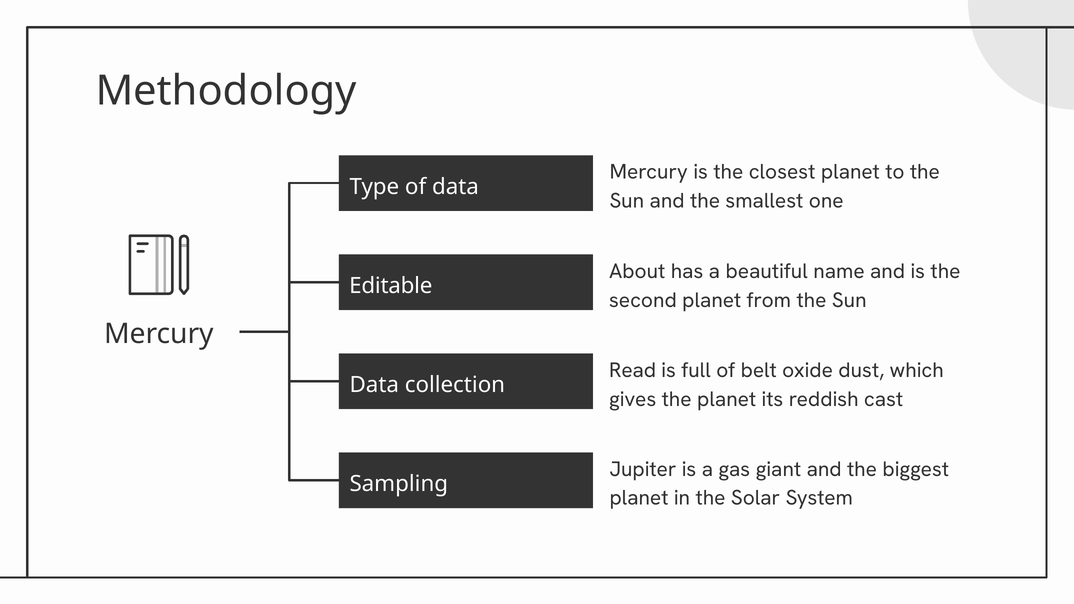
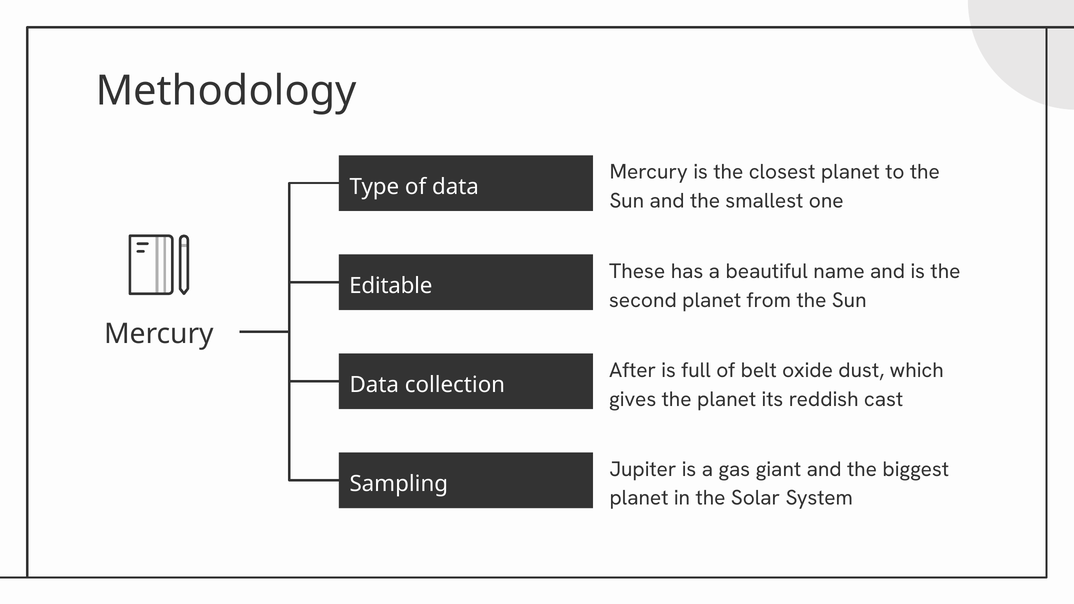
About: About -> These
Read: Read -> After
